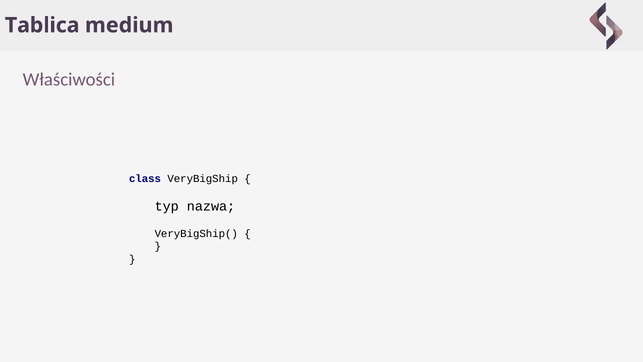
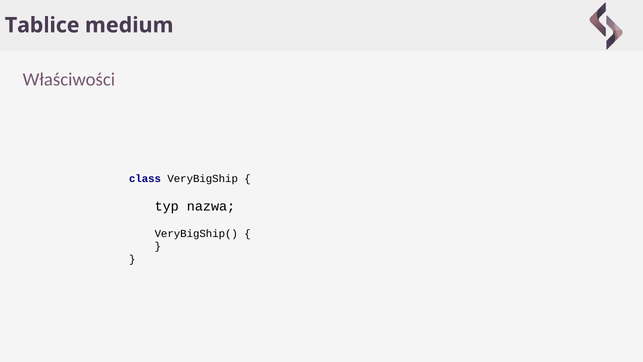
Tablica: Tablica -> Tablice
